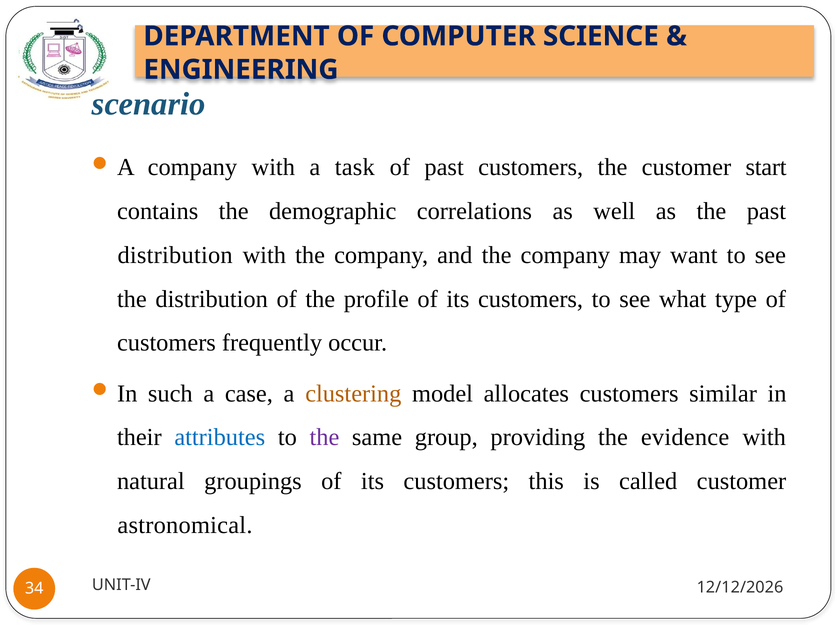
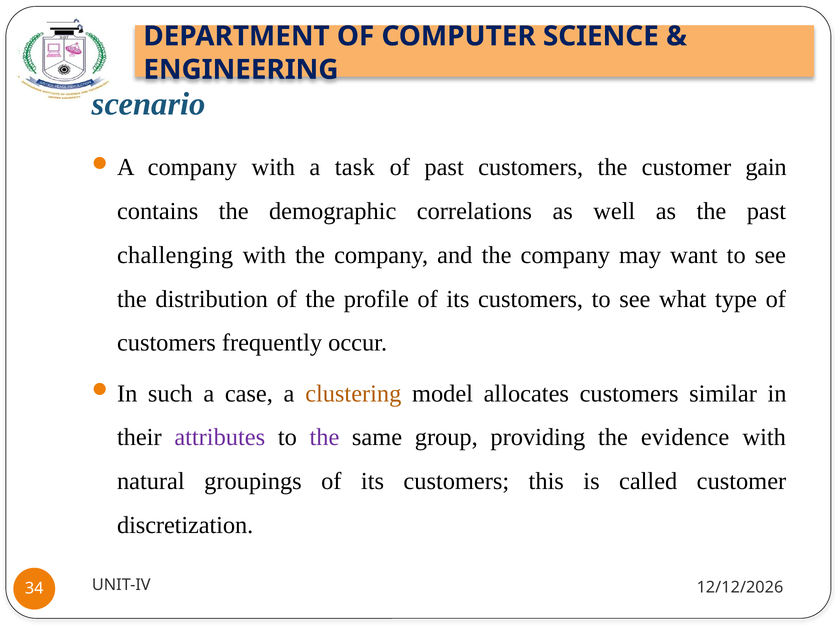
start: start -> gain
distribution at (175, 255): distribution -> challenging
attributes colour: blue -> purple
astronomical: astronomical -> discretization
